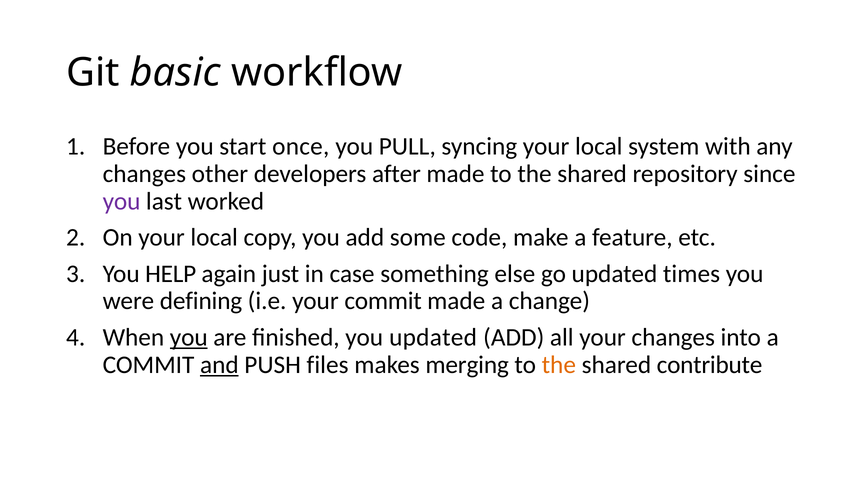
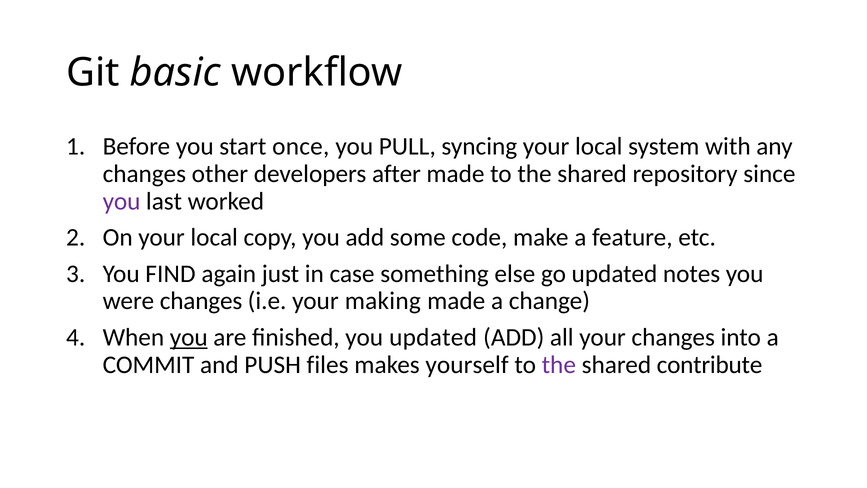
HELP: HELP -> FIND
times: times -> notes
were defining: defining -> changes
your commit: commit -> making
and underline: present -> none
merging: merging -> yourself
the at (559, 364) colour: orange -> purple
